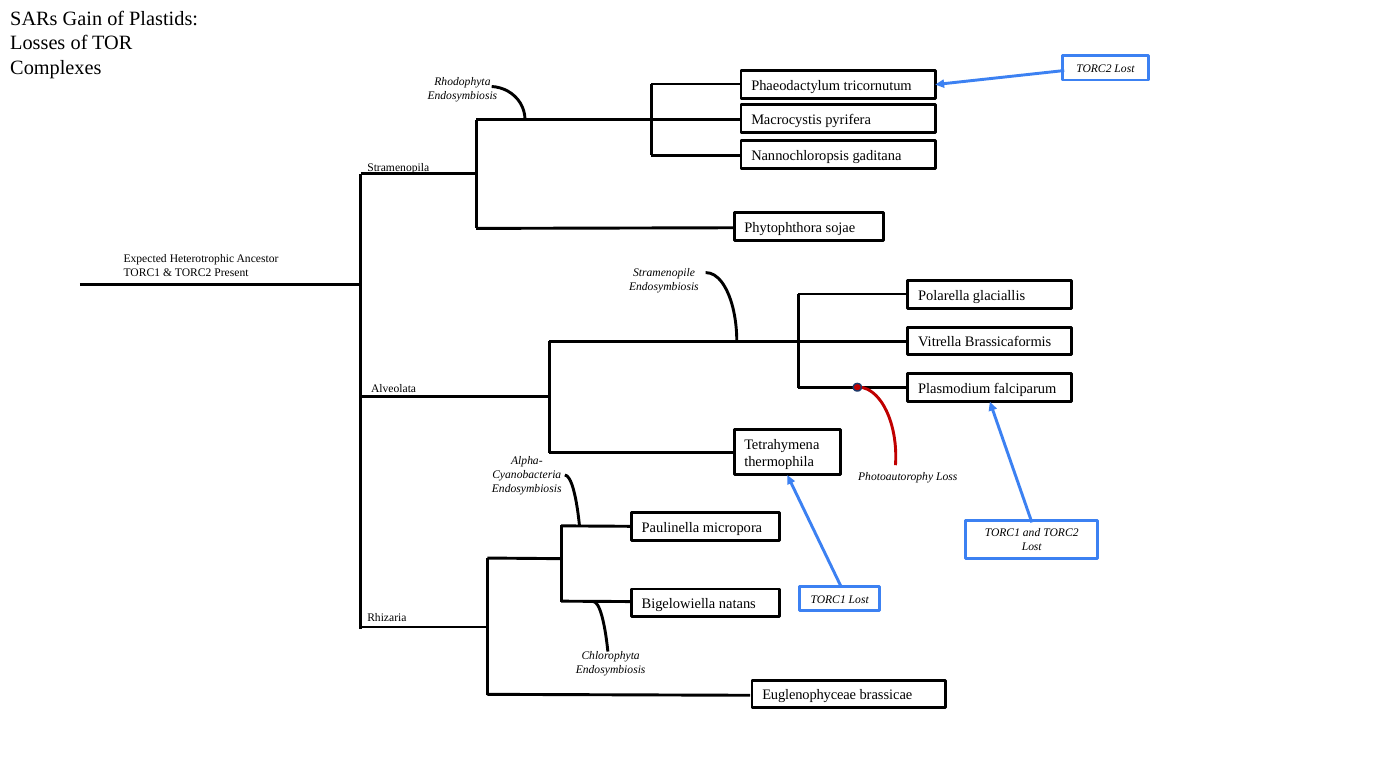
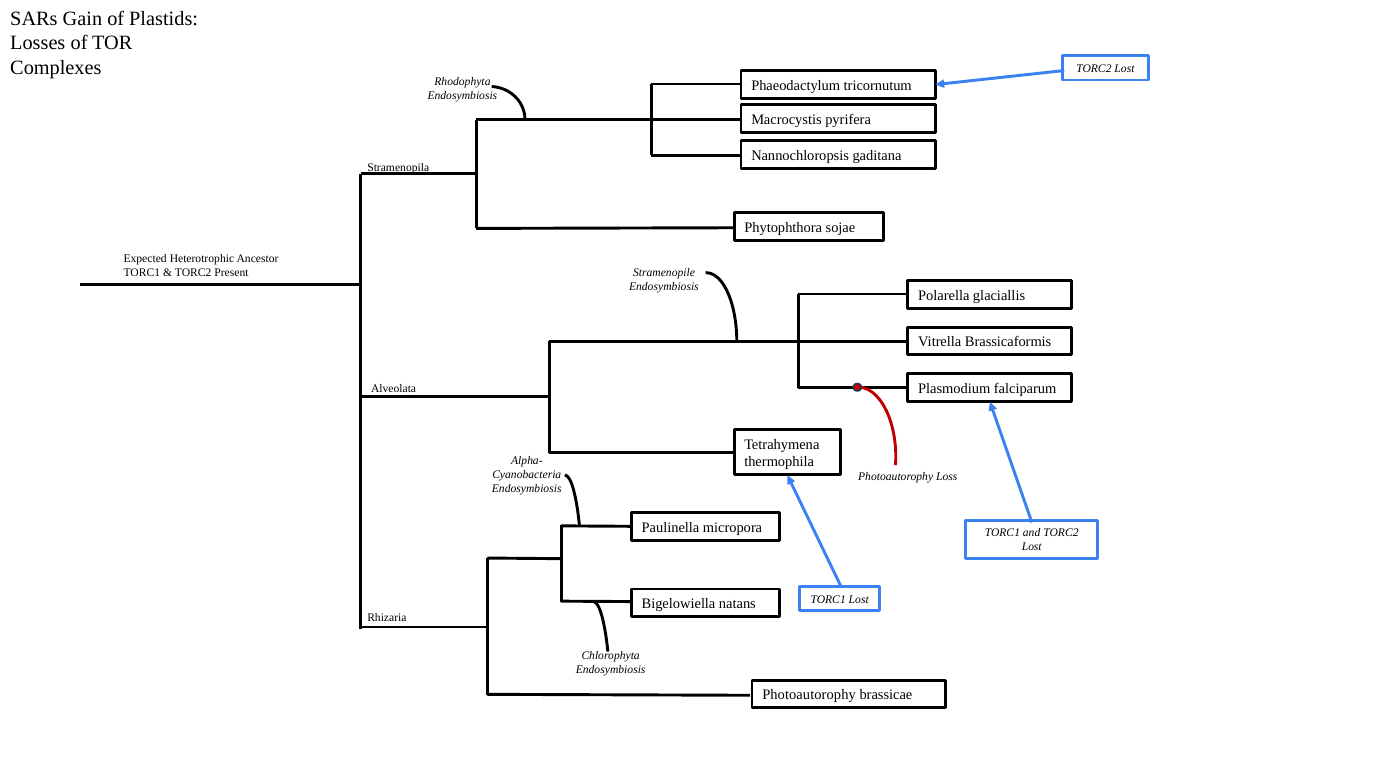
Euglenophyceae at (809, 695): Euglenophyceae -> Photoautorophy
